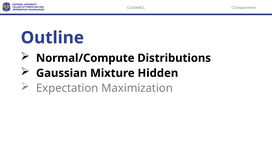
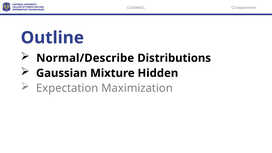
Normal/Compute: Normal/Compute -> Normal/Describe
